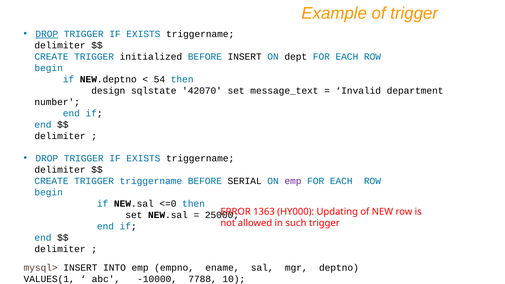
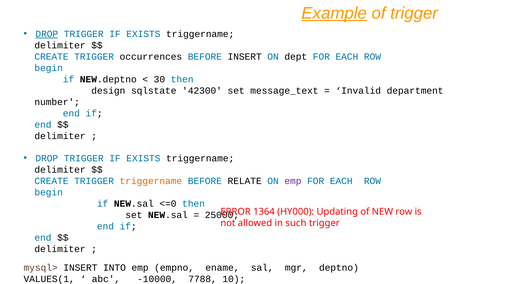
Example underline: none -> present
initialized: initialized -> occurrences
54: 54 -> 30
42070: 42070 -> 42300
triggername at (151, 181) colour: blue -> orange
SERIAL: SERIAL -> RELATE
1363: 1363 -> 1364
